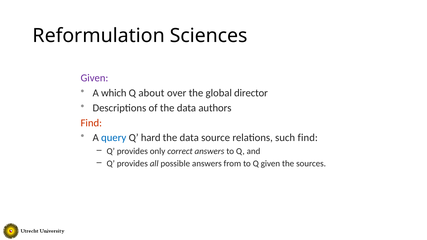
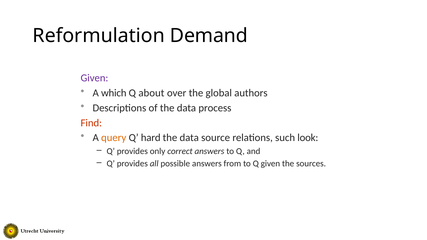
Sciences: Sciences -> Demand
director: director -> authors
authors: authors -> process
query colour: blue -> orange
such find: find -> look
